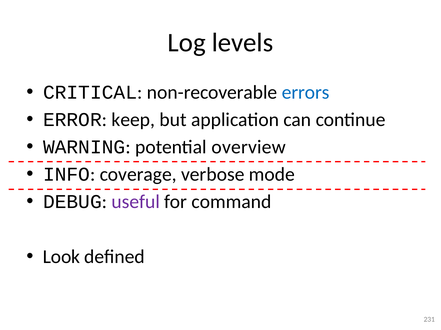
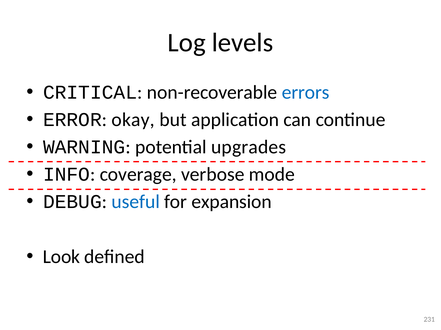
keep: keep -> okay
overview: overview -> upgrades
useful colour: purple -> blue
command: command -> expansion
